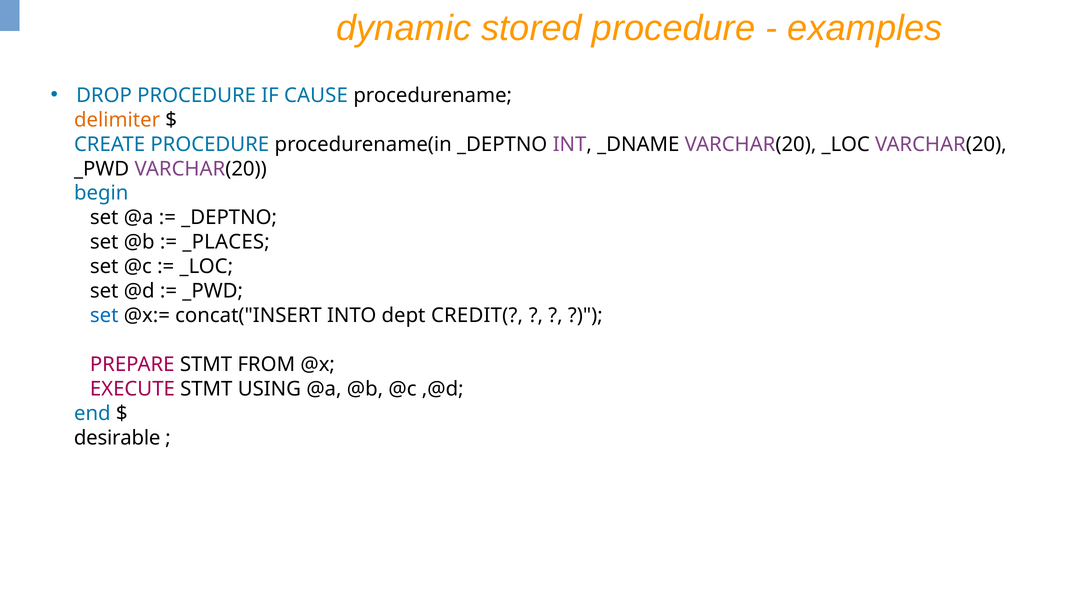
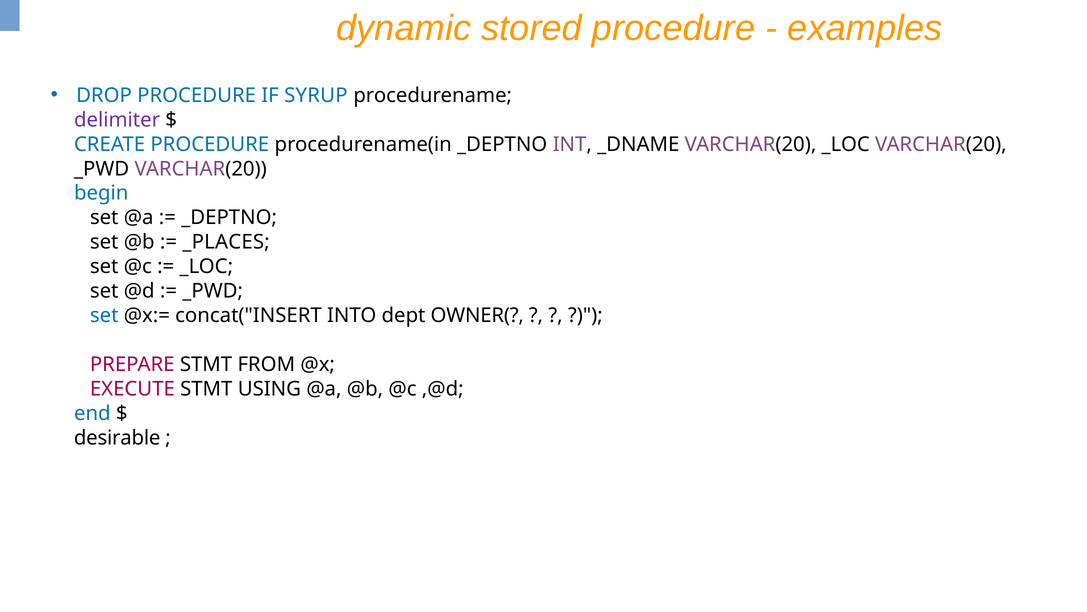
CAUSE: CAUSE -> SYRUP
delimiter colour: orange -> purple
CREDIT(: CREDIT( -> OWNER(
